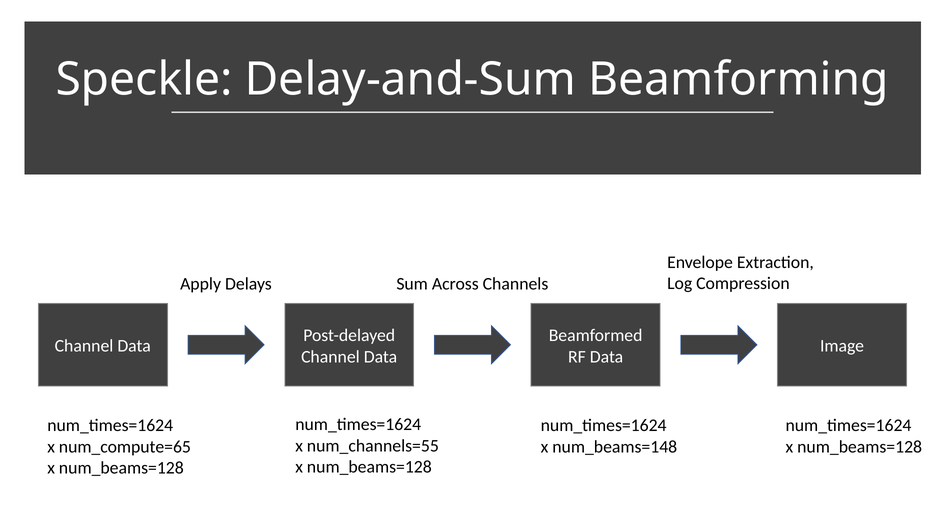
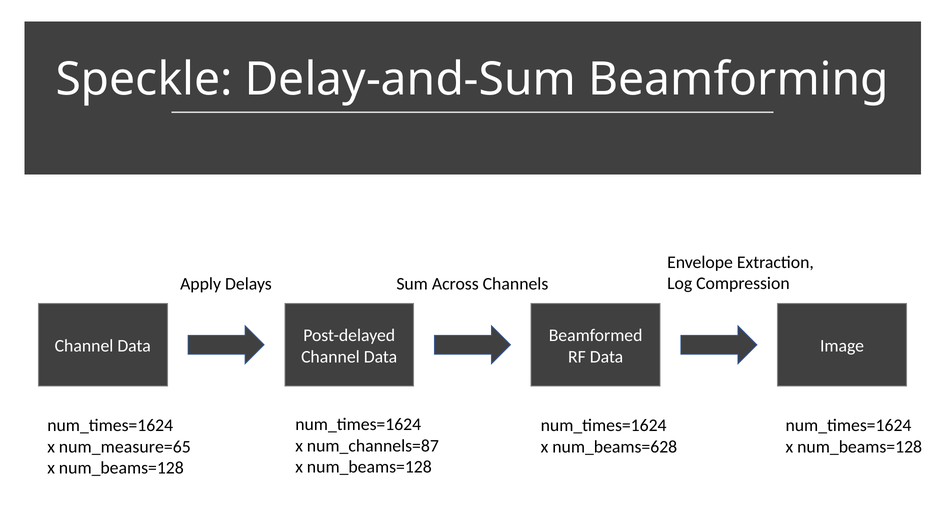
num_channels=55: num_channels=55 -> num_channels=87
num_compute=65: num_compute=65 -> num_measure=65
num_beams=148: num_beams=148 -> num_beams=628
